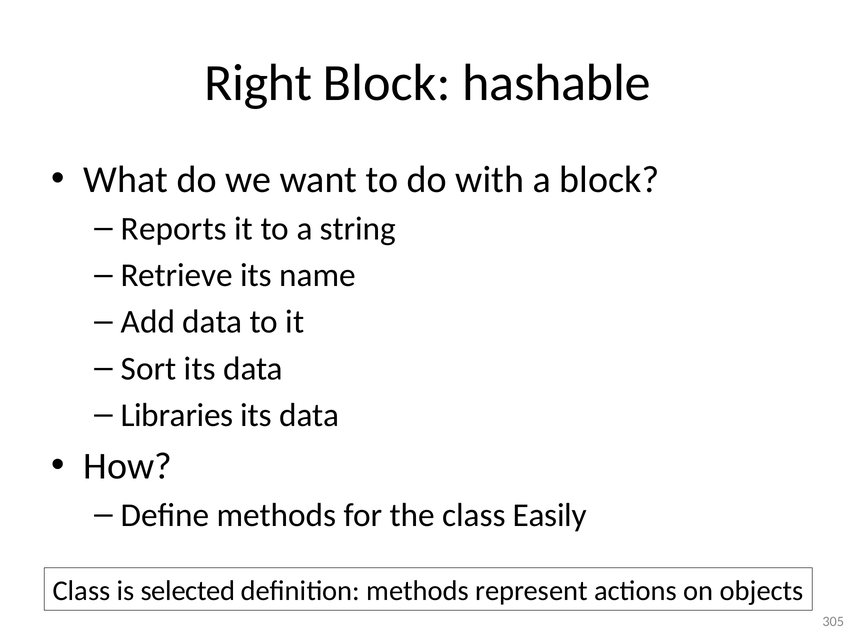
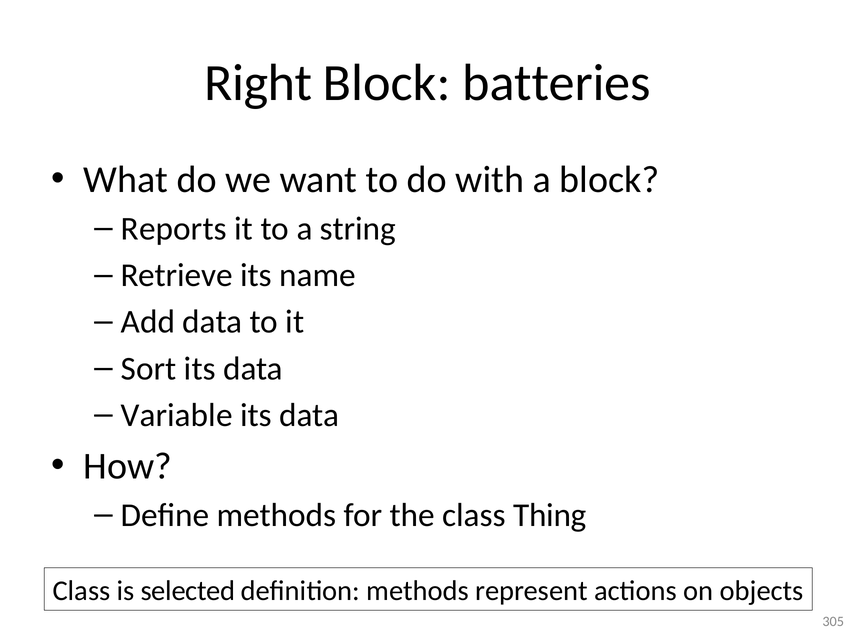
hashable: hashable -> batteries
Libraries: Libraries -> Variable
Easily: Easily -> Thing
